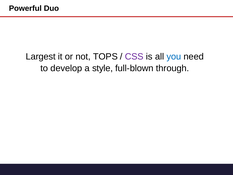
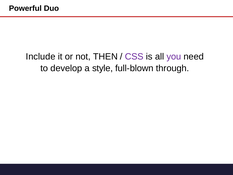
Largest: Largest -> Include
TOPS: TOPS -> THEN
you colour: blue -> purple
